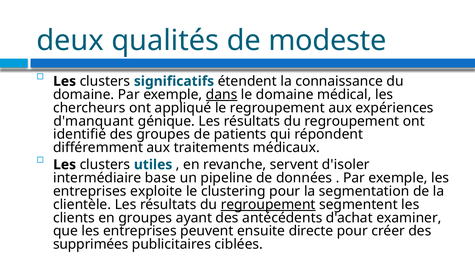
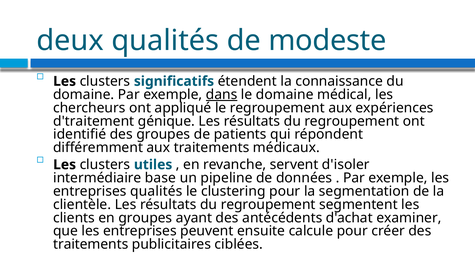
d'manquant: d'manquant -> d'traitement
entreprises exploite: exploite -> qualités
regroupement at (268, 205) underline: present -> none
directe: directe -> calcule
supprimées at (91, 245): supprimées -> traitements
